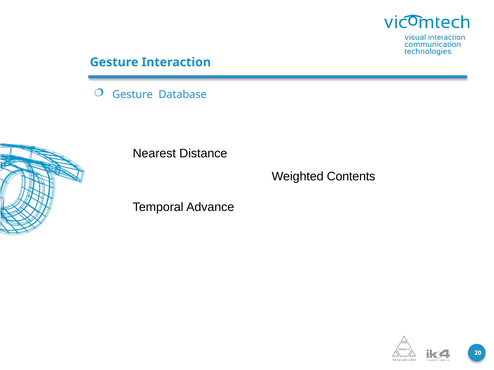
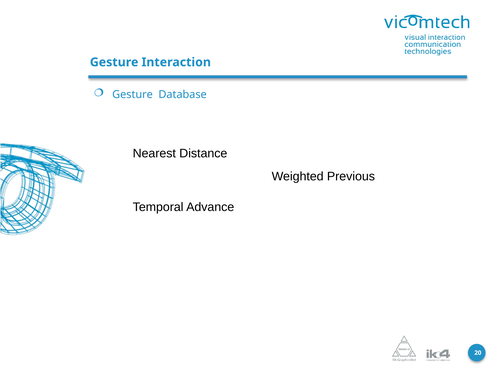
Contents: Contents -> Previous
